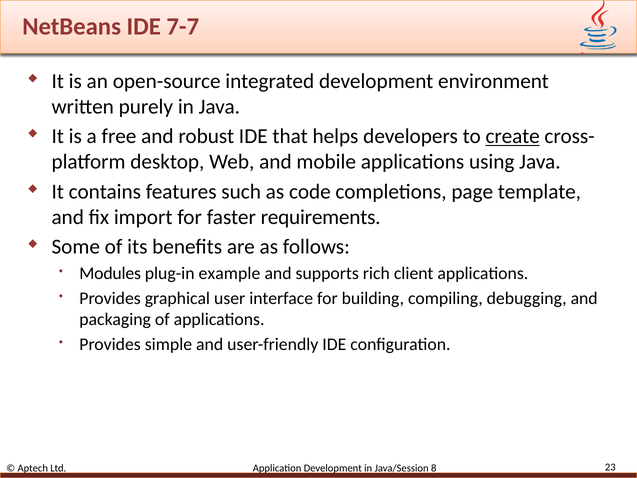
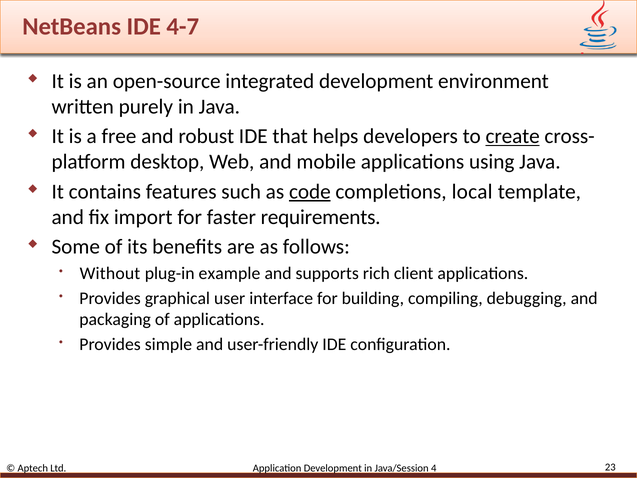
7-7: 7-7 -> 4-7
code underline: none -> present
page: page -> local
Modules: Modules -> Without
8: 8 -> 4
